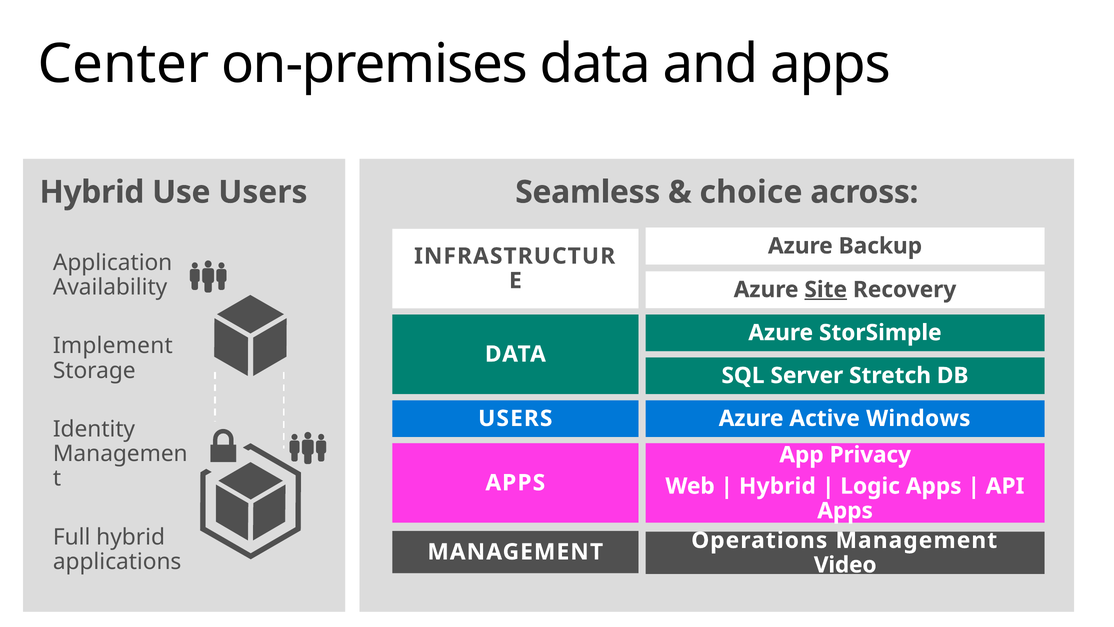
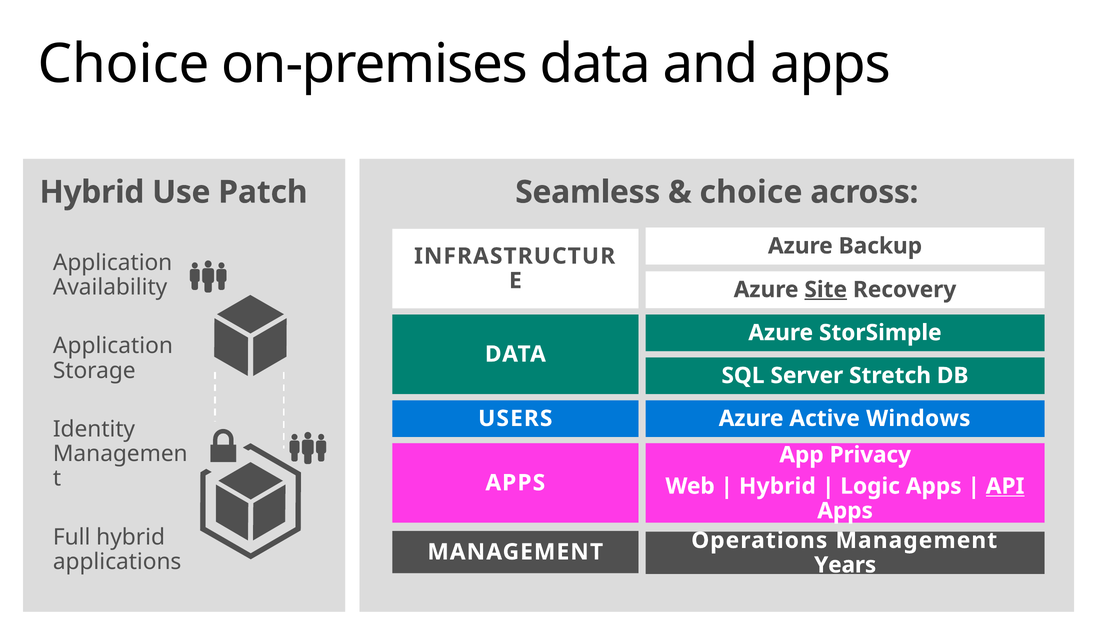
Center at (124, 64): Center -> Choice
Use Users: Users -> Patch
Implement at (113, 346): Implement -> Application
API underline: none -> present
Video: Video -> Years
